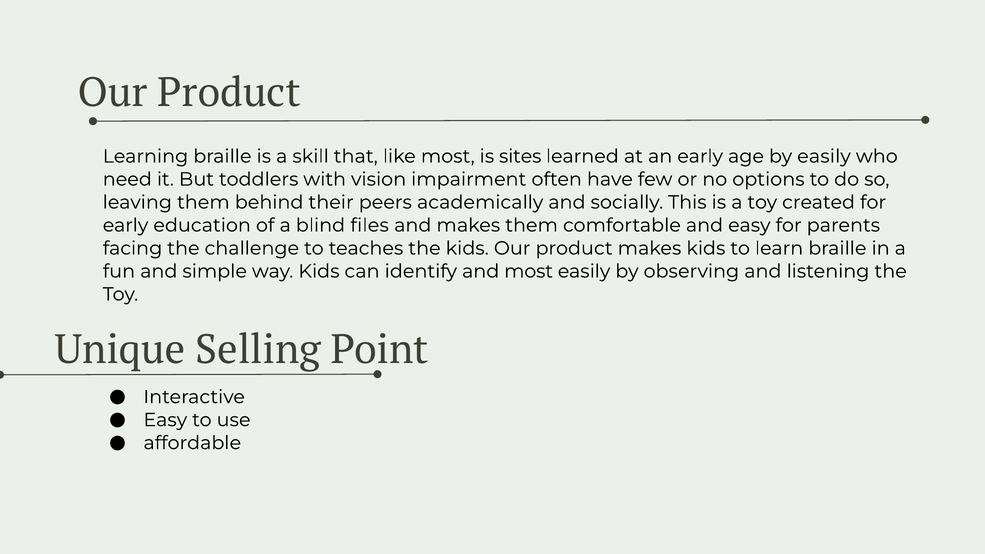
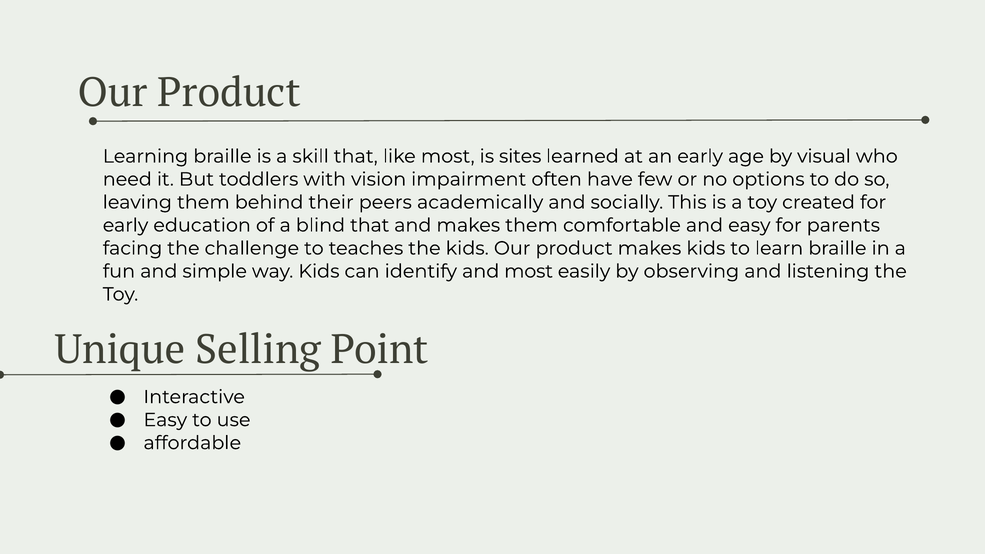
by easily: easily -> visual
blind files: files -> that
